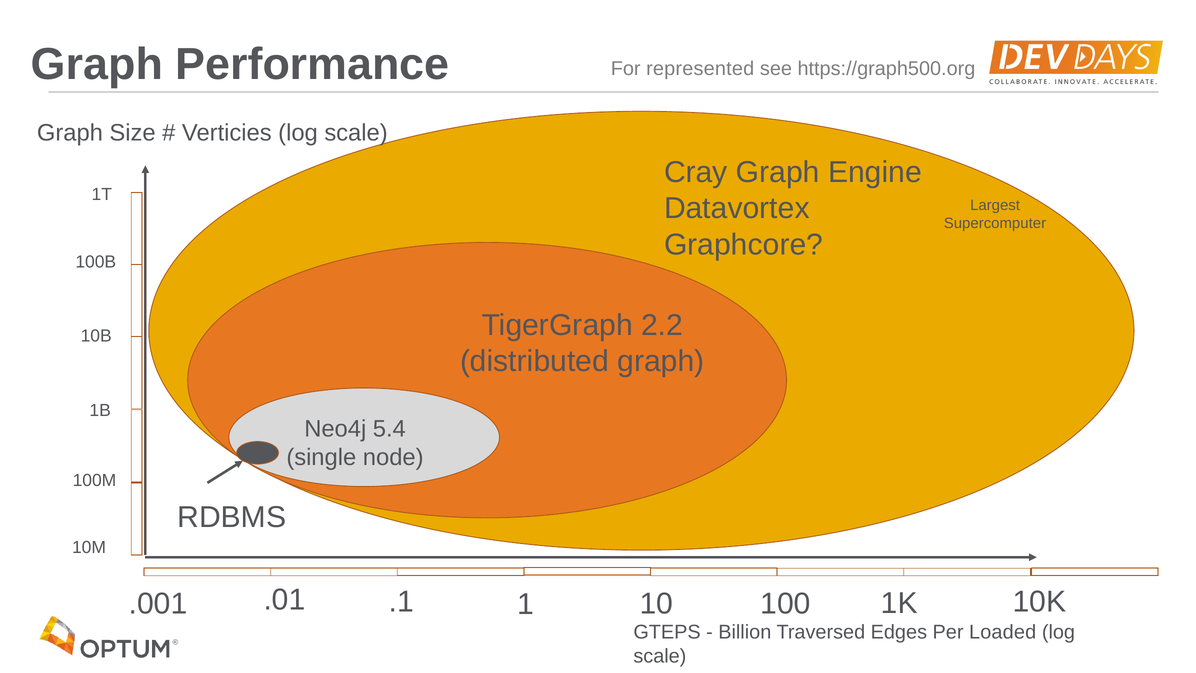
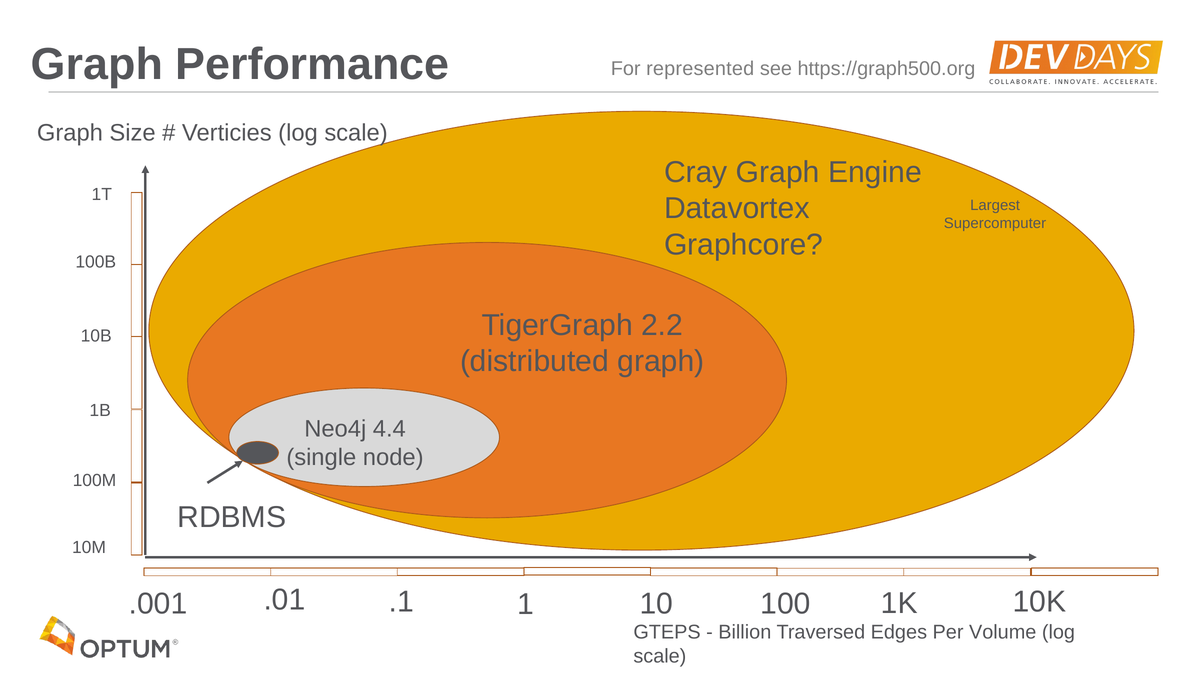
5.4: 5.4 -> 4.4
Loaded: Loaded -> Volume
